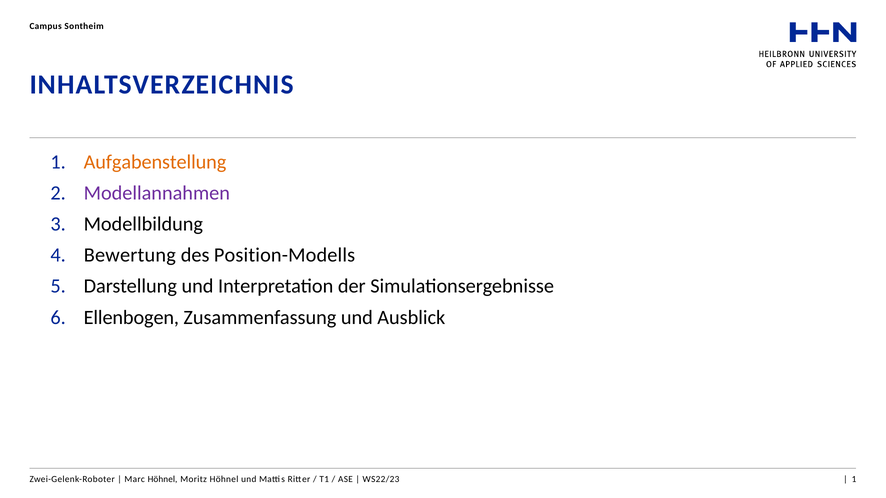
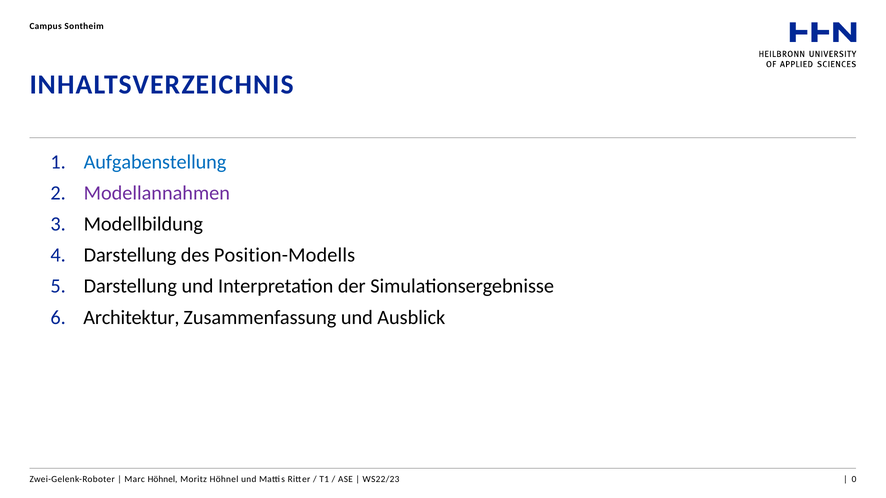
Aufgabenstellung colour: orange -> blue
Bewertung at (130, 255): Bewertung -> Darstellung
Ellenbogen: Ellenbogen -> Architektur
1 at (854, 480): 1 -> 0
